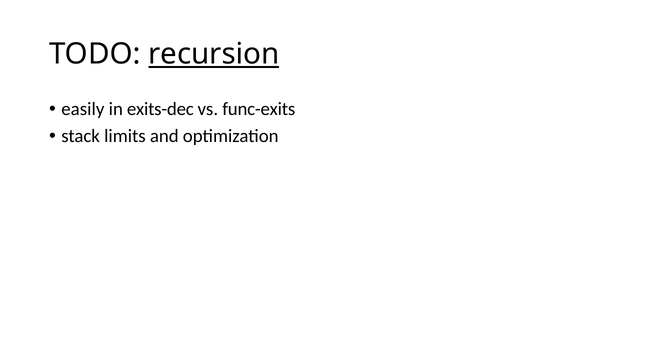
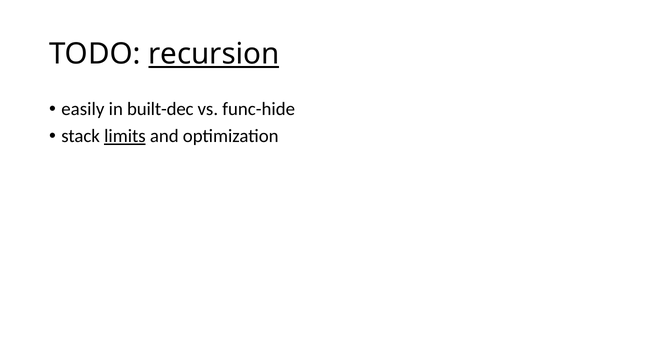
exits-dec: exits-dec -> built-dec
func-exits: func-exits -> func-hide
limits underline: none -> present
